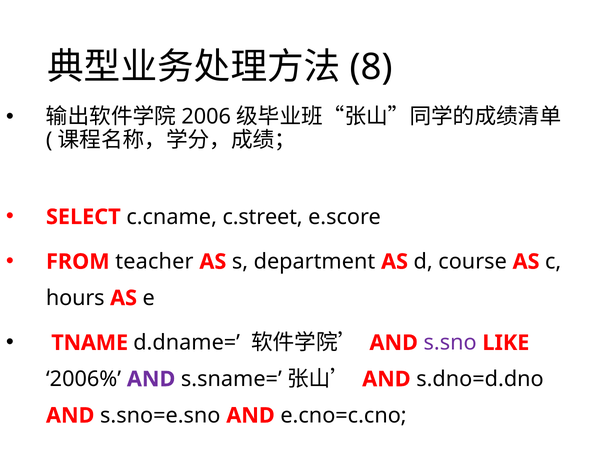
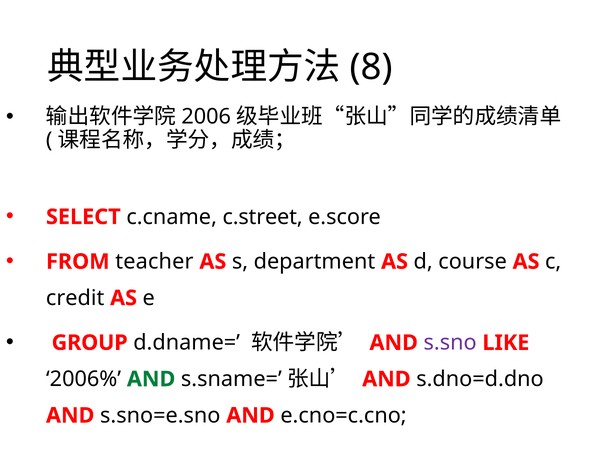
hours: hours -> credit
TNAME: TNAME -> GROUP
AND at (151, 379) colour: purple -> green
